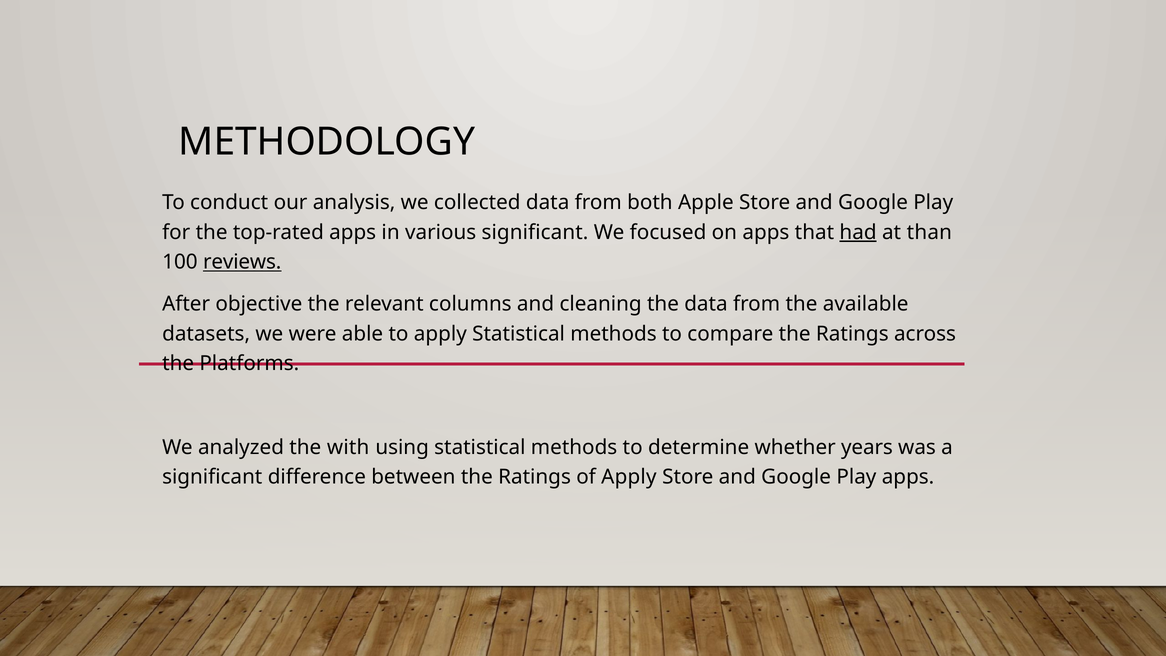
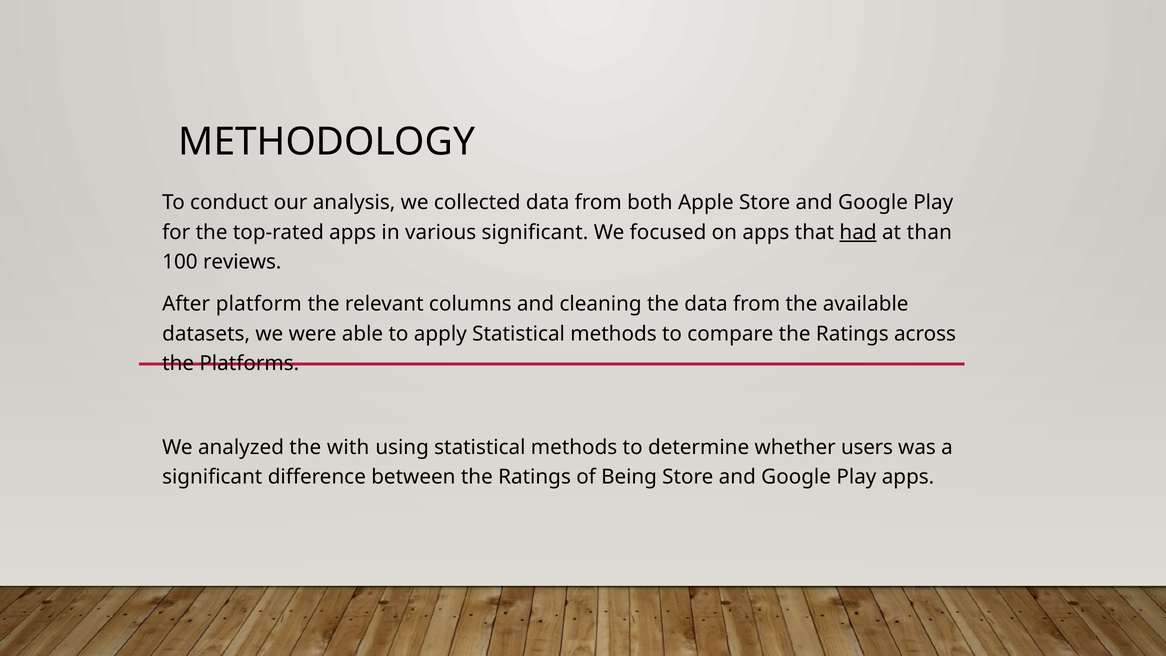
reviews underline: present -> none
objective: objective -> platform
years: years -> users
of Apply: Apply -> Being
